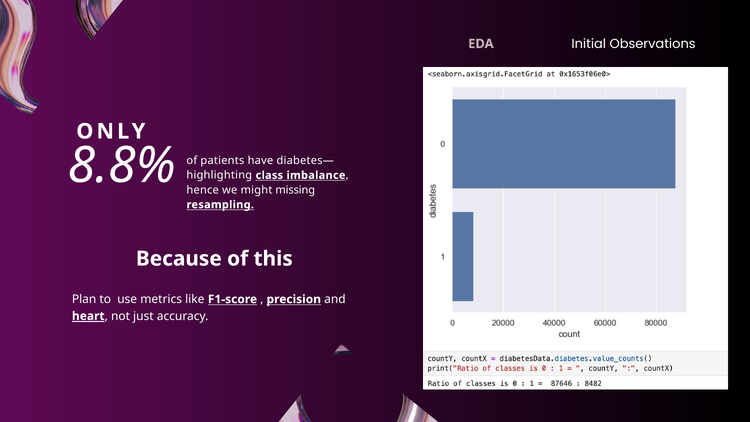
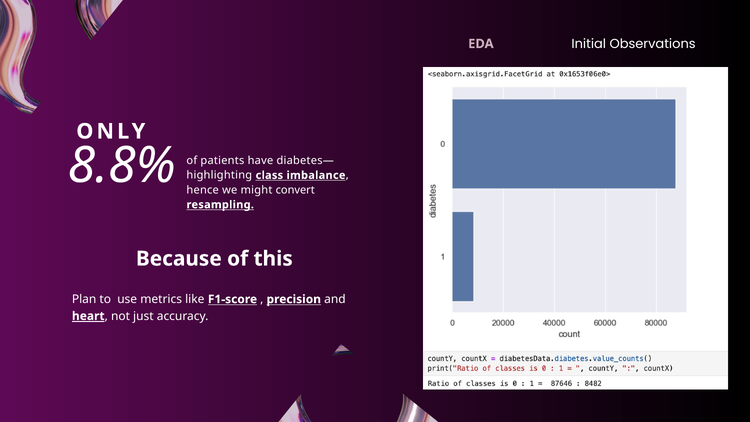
missing: missing -> convert
